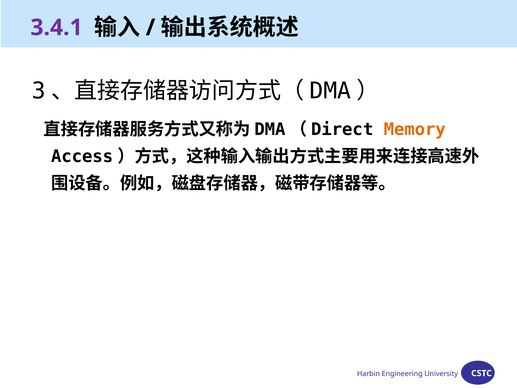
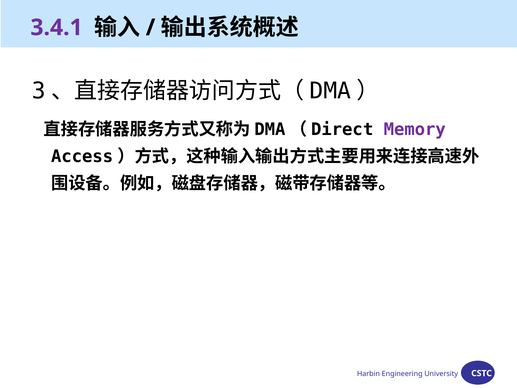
Memory colour: orange -> purple
